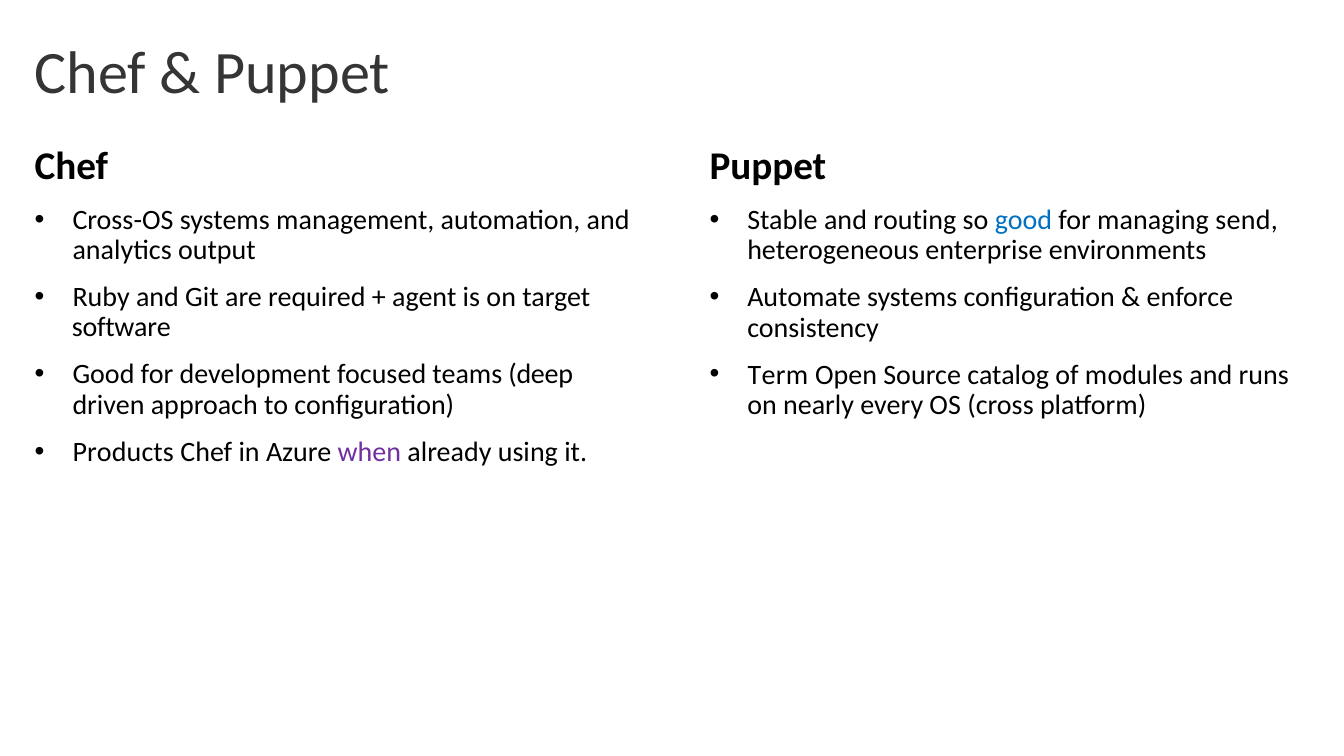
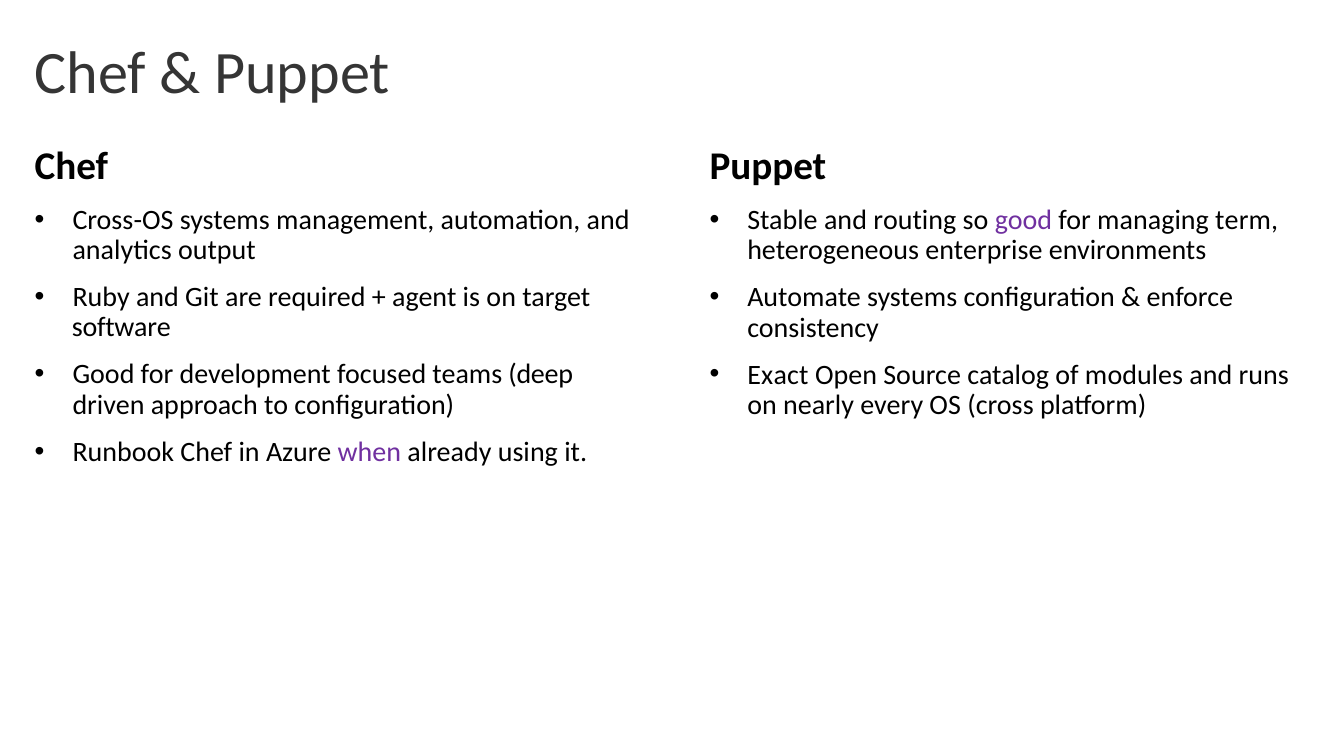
good at (1023, 220) colour: blue -> purple
send: send -> term
Term: Term -> Exact
Products: Products -> Runbook
